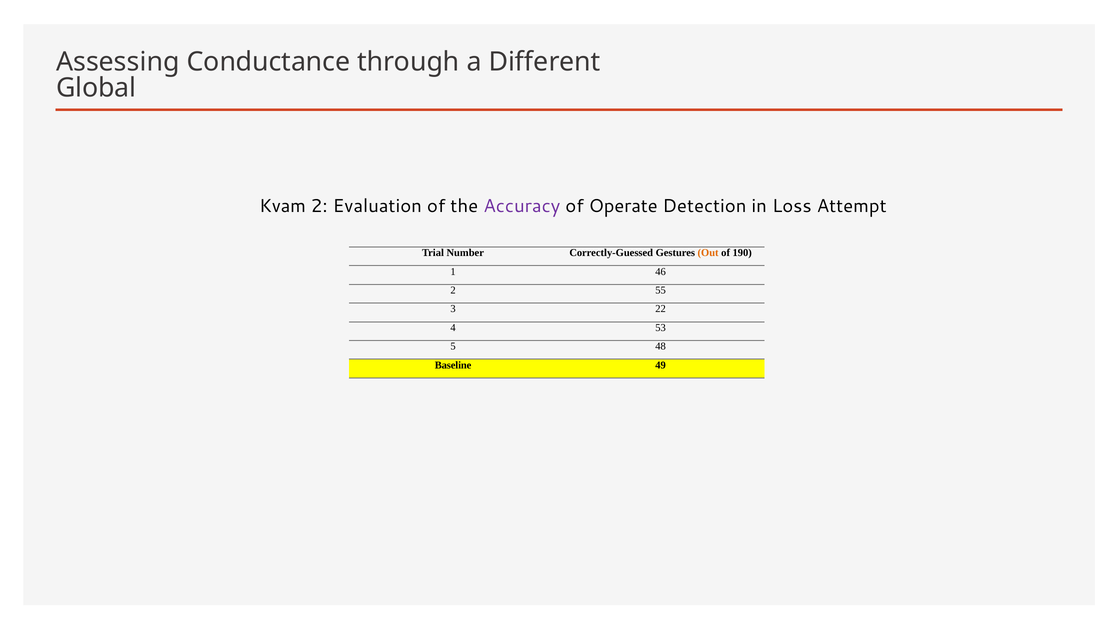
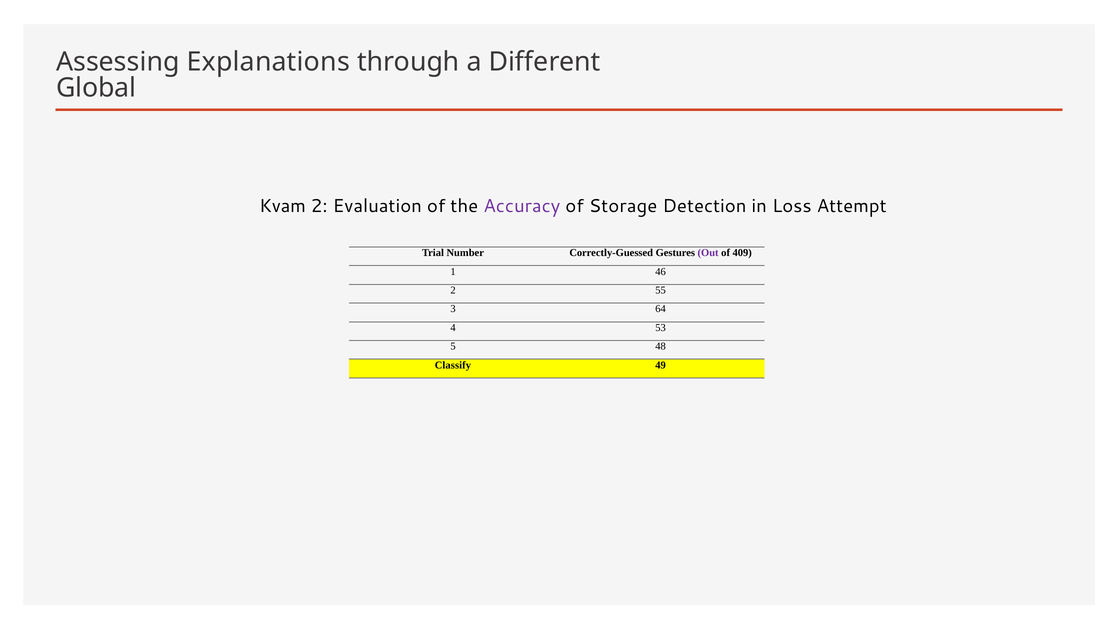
Conductance: Conductance -> Explanations
Operate: Operate -> Storage
Out colour: orange -> purple
190: 190 -> 409
22: 22 -> 64
Baseline: Baseline -> Classify
